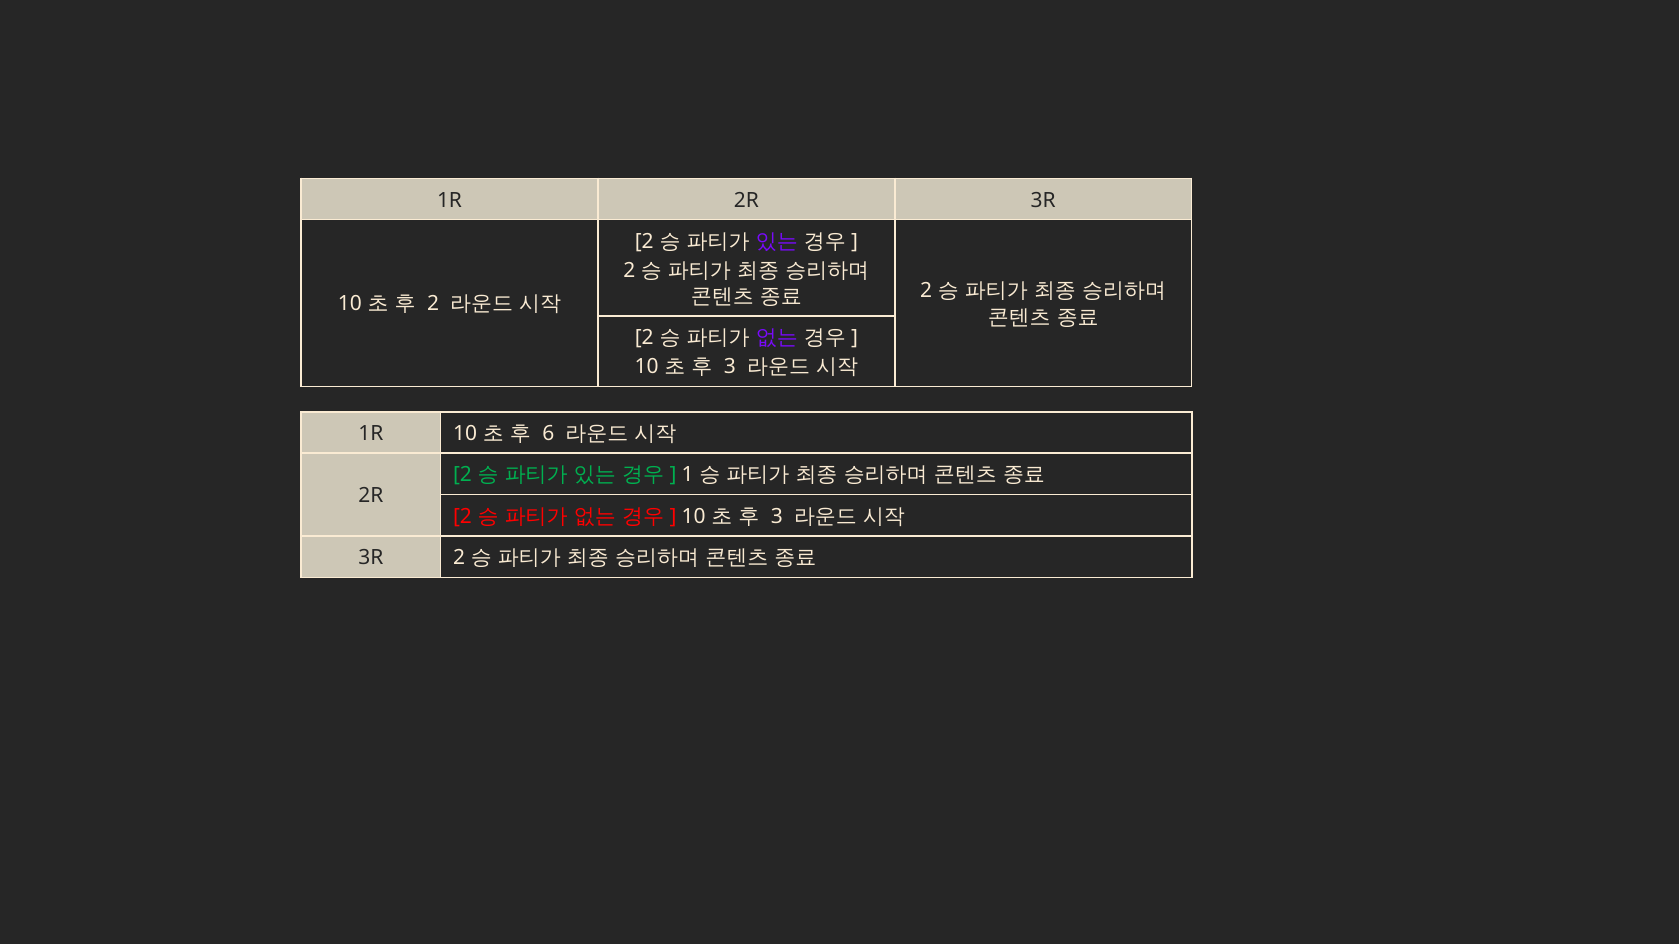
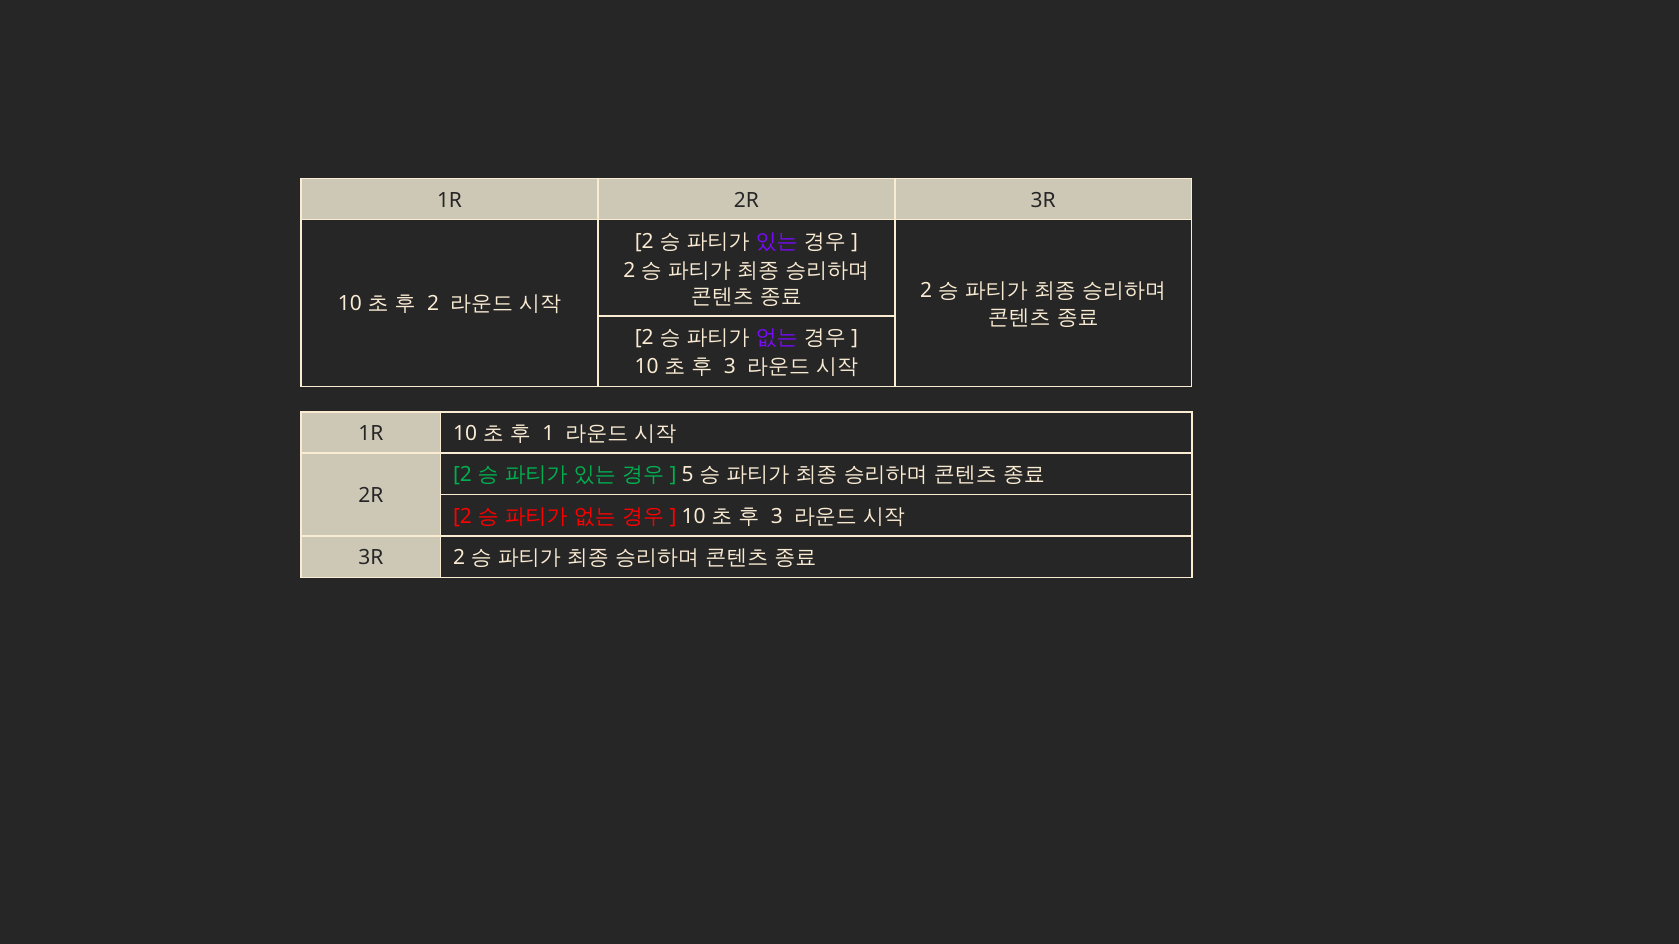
6: 6 -> 1
1: 1 -> 5
